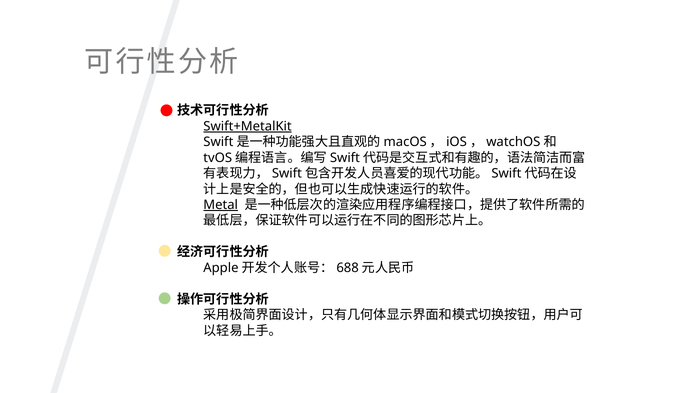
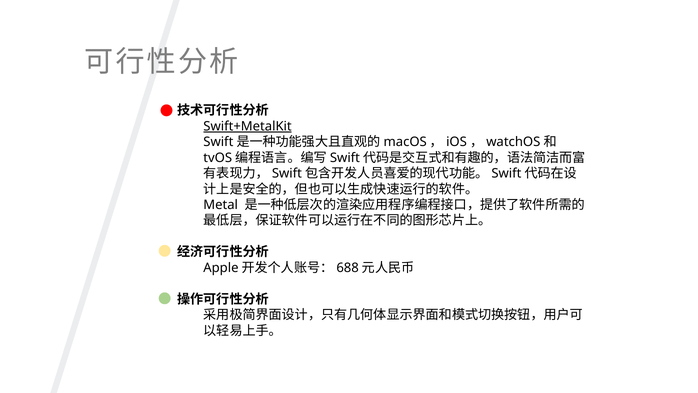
Metal underline: present -> none
